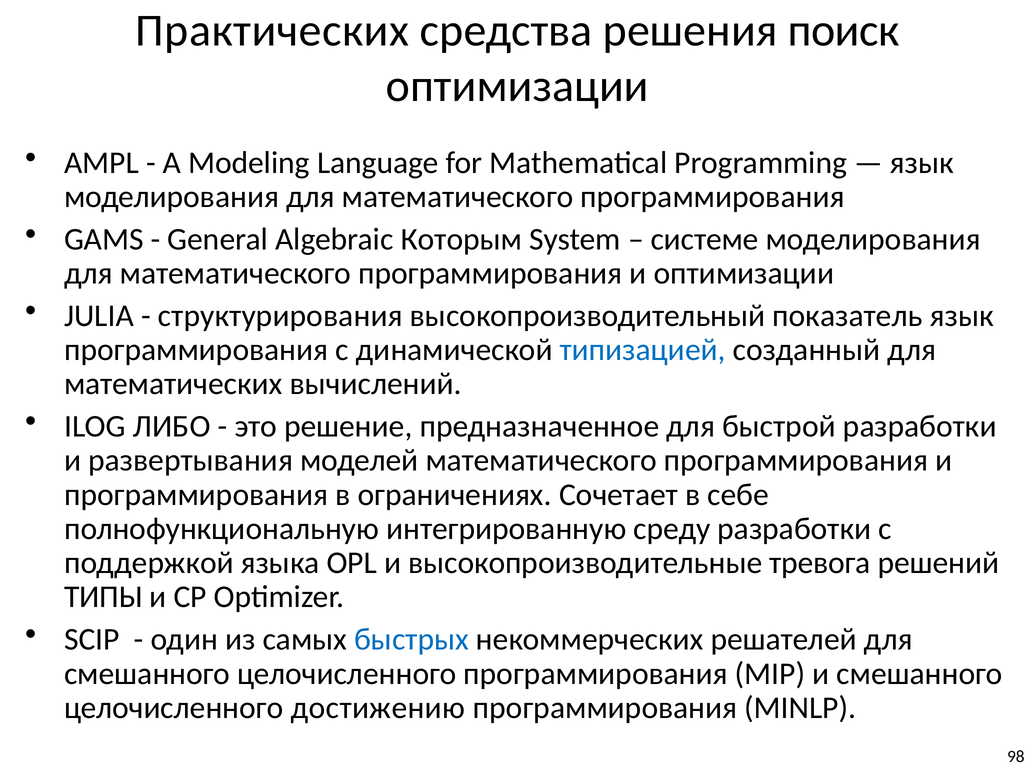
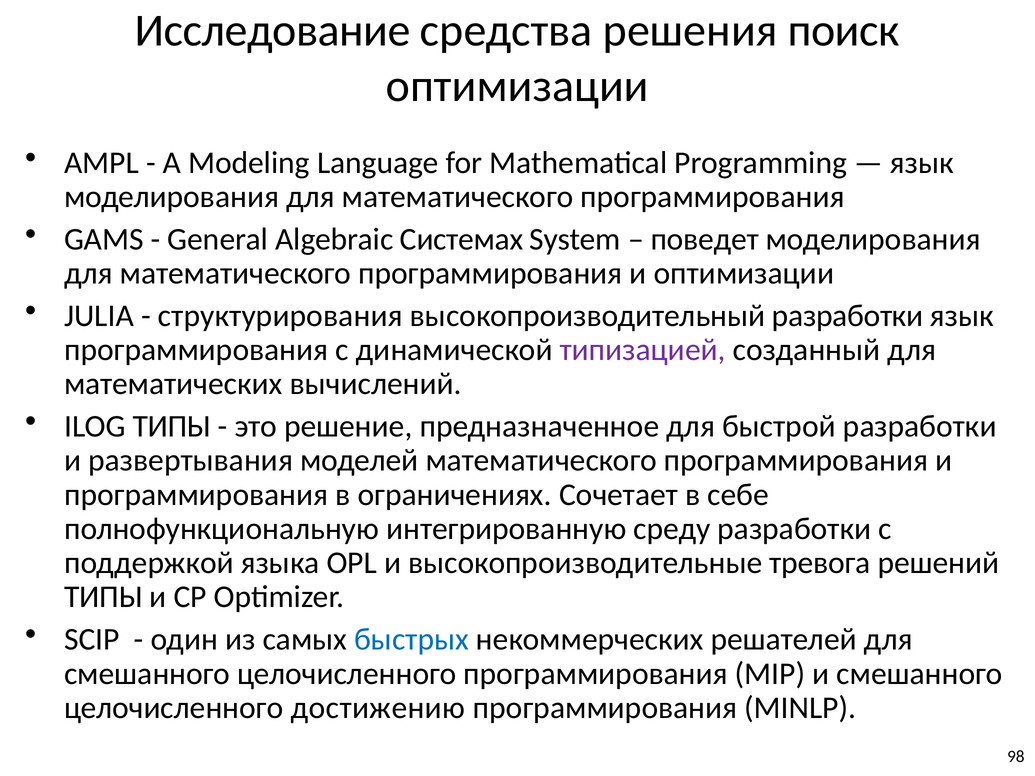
Практических: Практических -> Исследование
Которым: Которым -> Системах
системе: системе -> поведет
высокопроизводительный показатель: показатель -> разработки
типизацией colour: blue -> purple
ILOG ЛИБО: ЛИБО -> ТИПЫ
